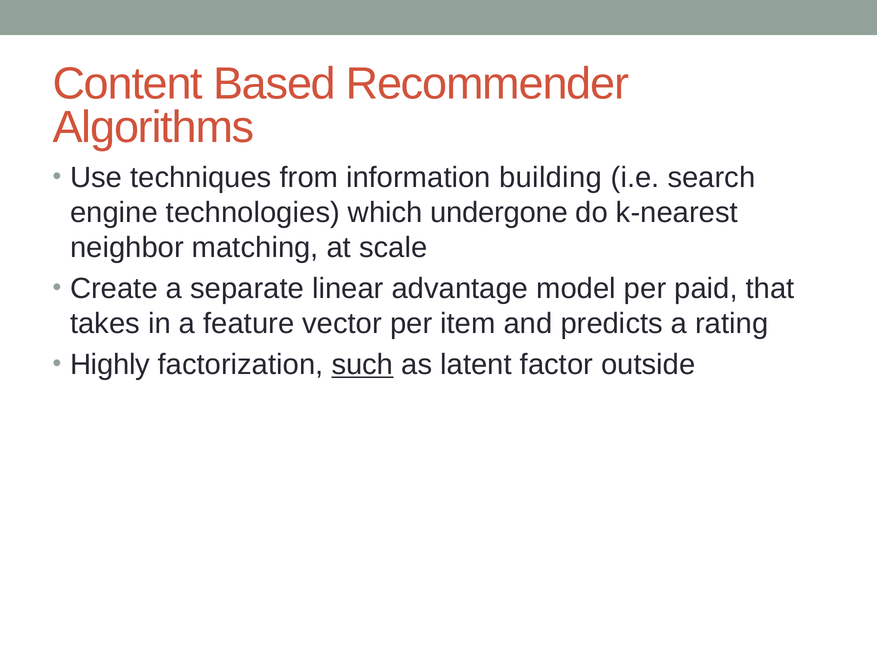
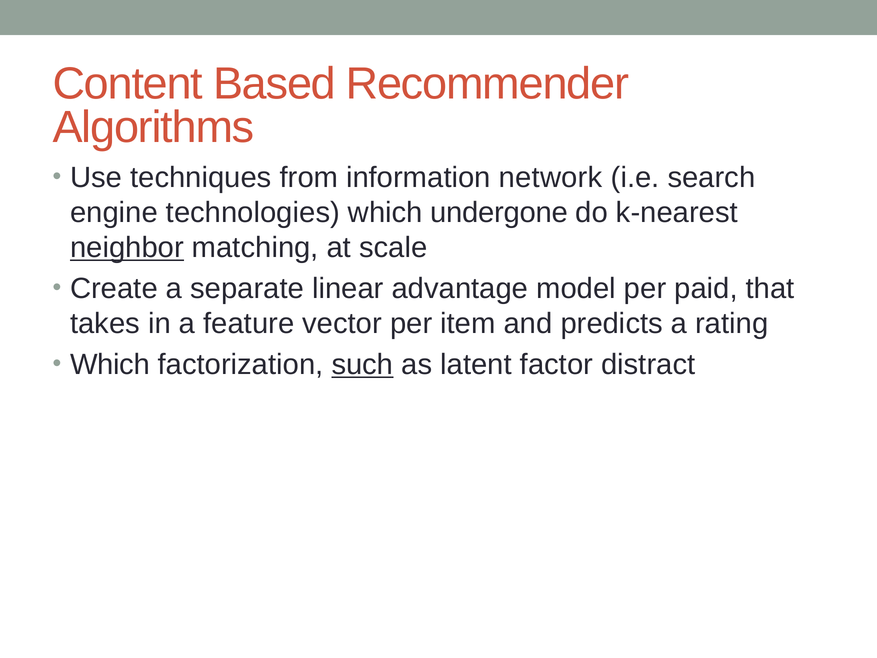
building: building -> network
neighbor underline: none -> present
Highly at (110, 365): Highly -> Which
outside: outside -> distract
